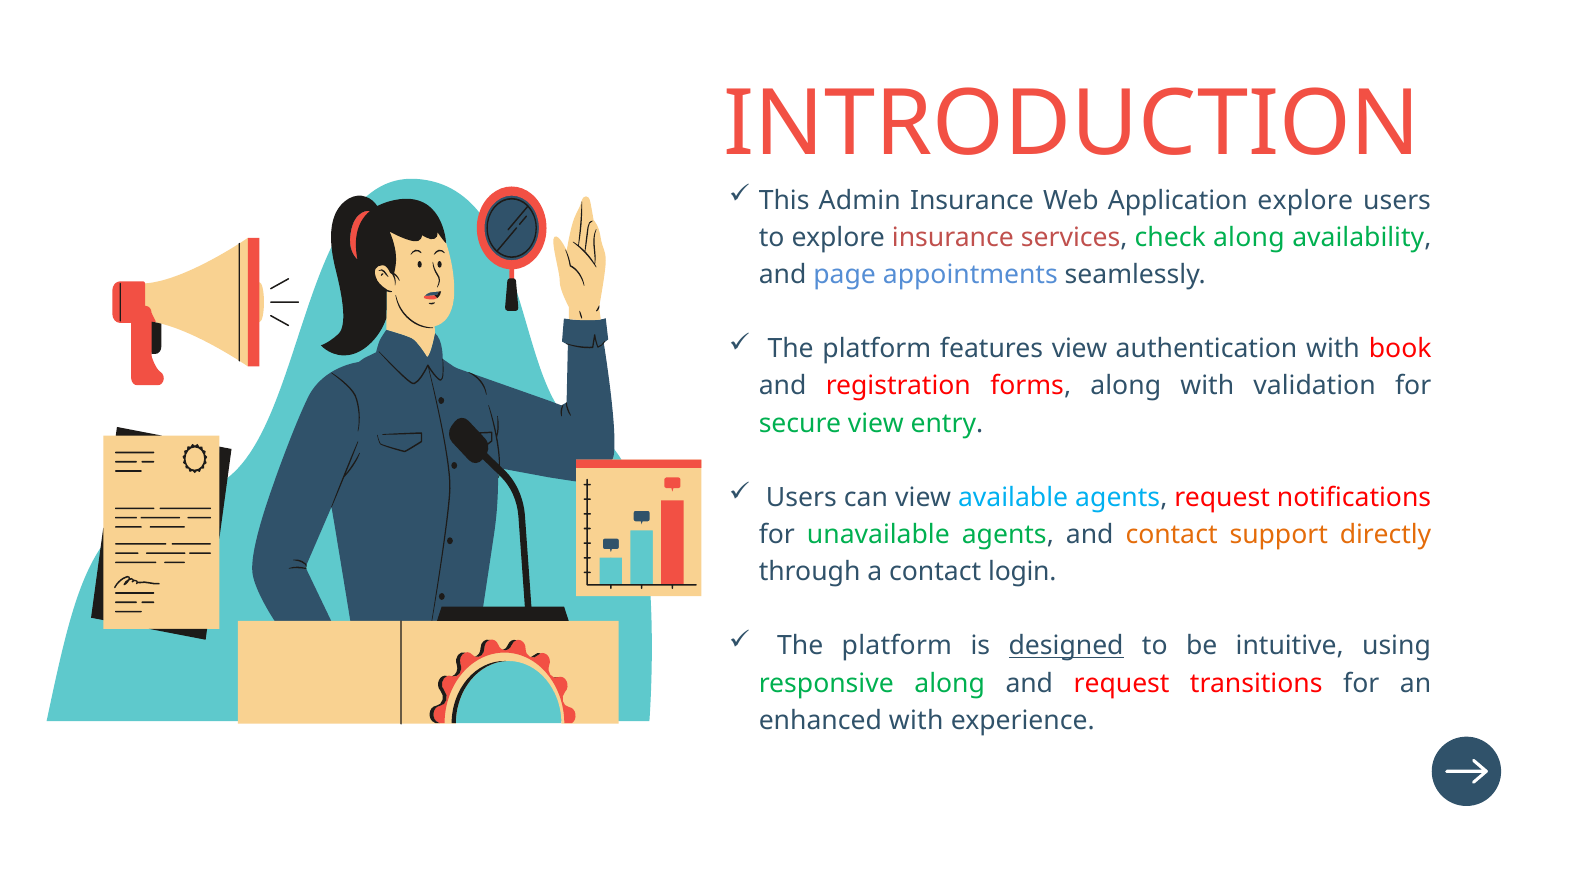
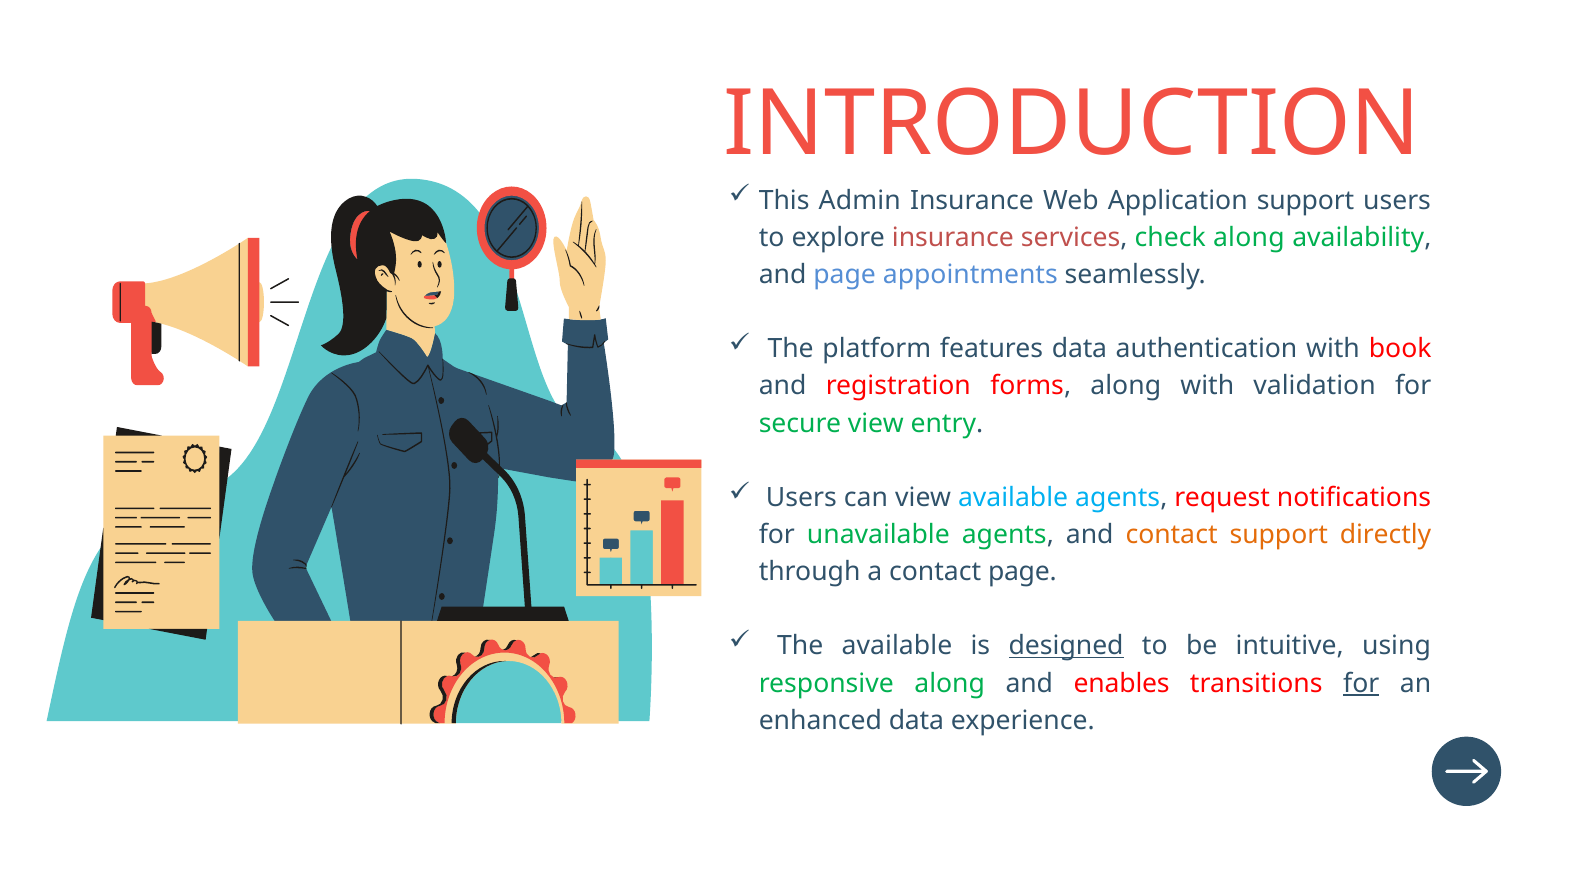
Application explore: explore -> support
features view: view -> data
contact login: login -> page
platform at (897, 647): platform -> available
and request: request -> enables
for at (1361, 684) underline: none -> present
enhanced with: with -> data
